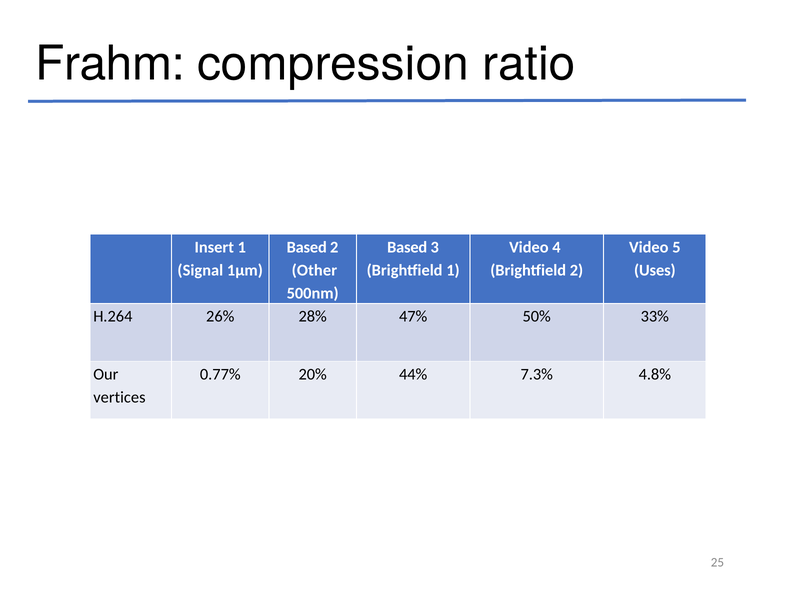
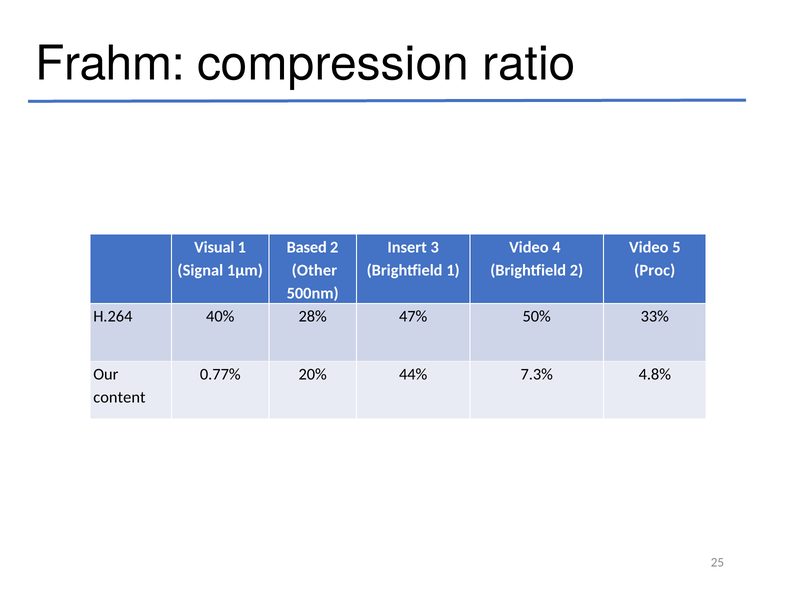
Insert: Insert -> Visual
Based at (407, 248): Based -> Insert
Uses: Uses -> Proc
26%: 26% -> 40%
vertices: vertices -> content
